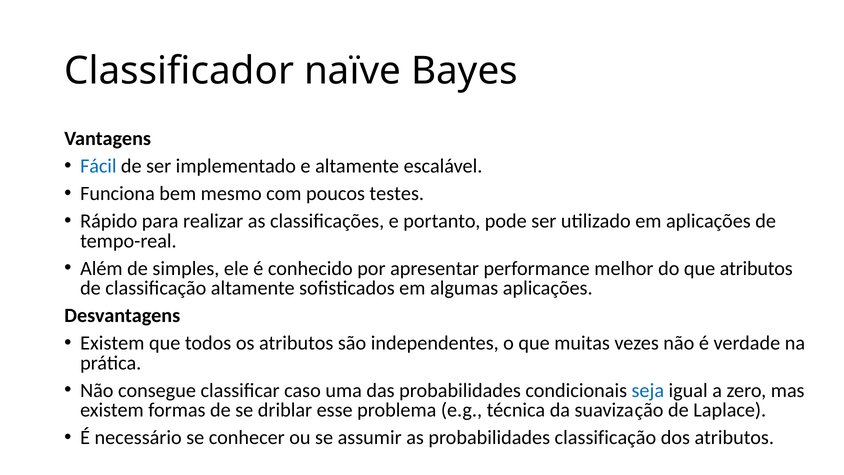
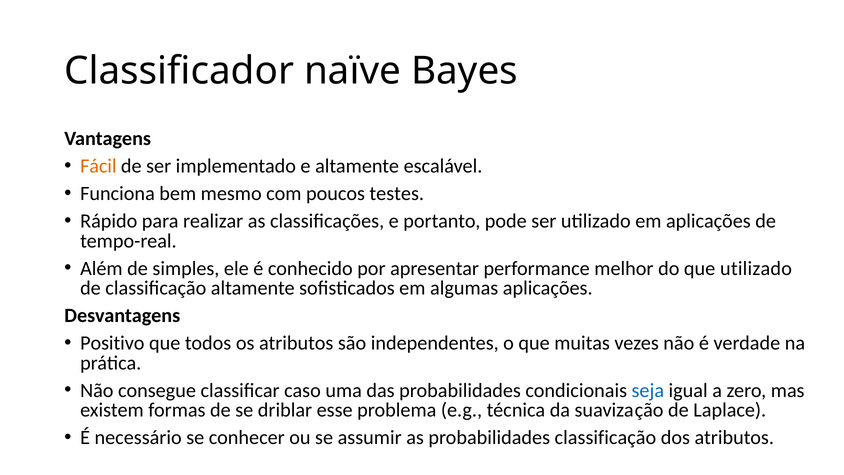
Fácil colour: blue -> orange
que atributos: atributos -> utilizado
Existem at (112, 343): Existem -> Positivo
